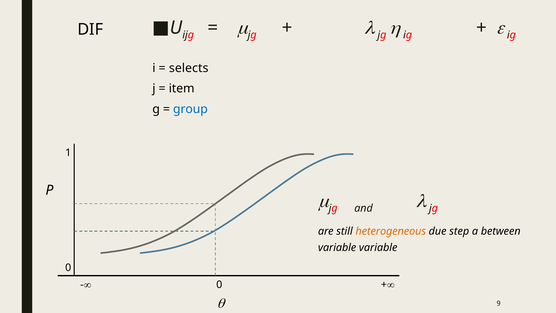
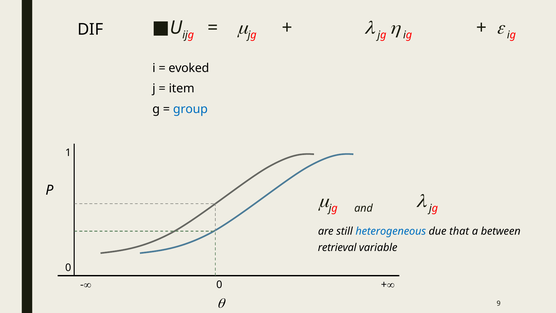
selects: selects -> evoked
heterogeneous colour: orange -> blue
step: step -> that
variable at (337, 247): variable -> retrieval
